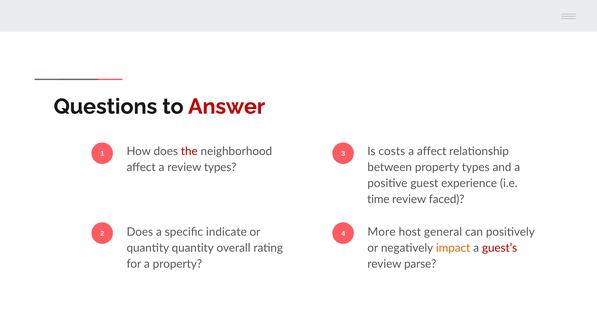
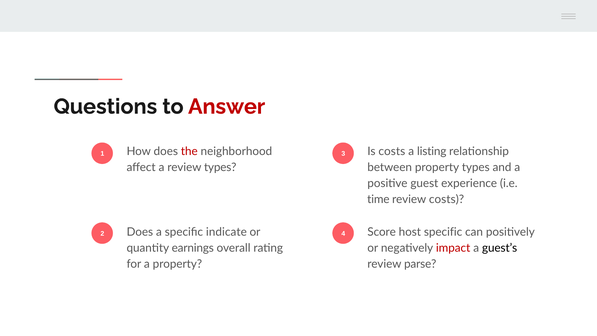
a affect: affect -> listing
review faced: faced -> costs
More: More -> Score
host general: general -> specific
quantity quantity: quantity -> earnings
impact colour: orange -> red
guest’s colour: red -> black
